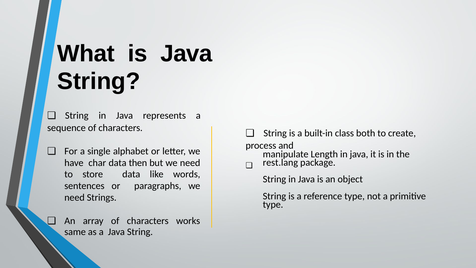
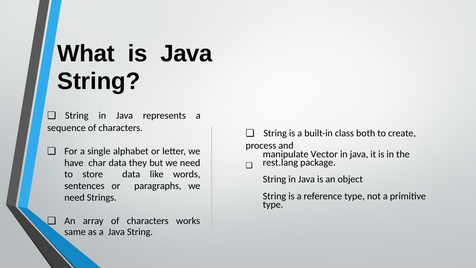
Length: Length -> Vector
then: then -> they
